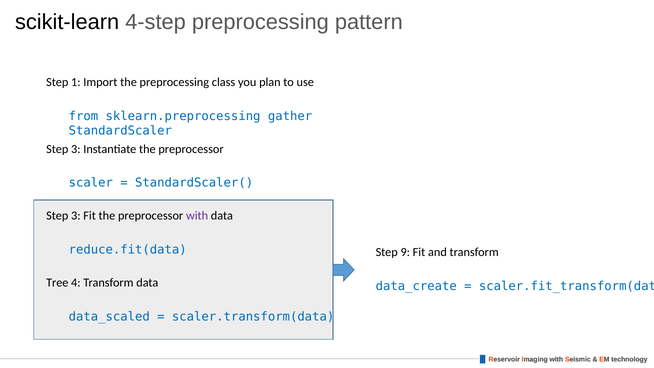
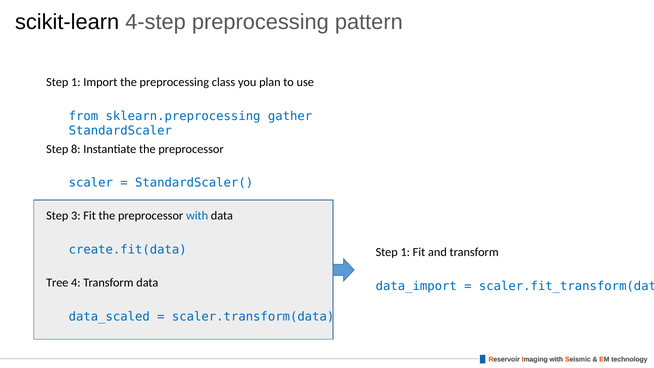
3 at (76, 149): 3 -> 8
with at (197, 216) colour: purple -> blue
reduce.fit(data: reduce.fit(data -> create.fit(data
9 at (405, 252): 9 -> 1
data_create: data_create -> data_import
